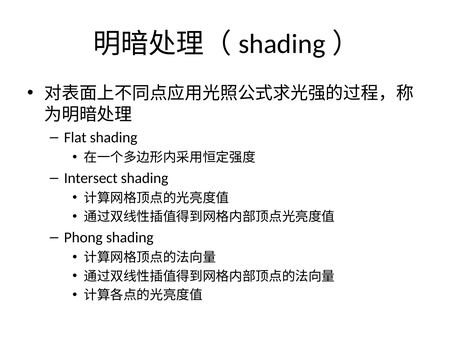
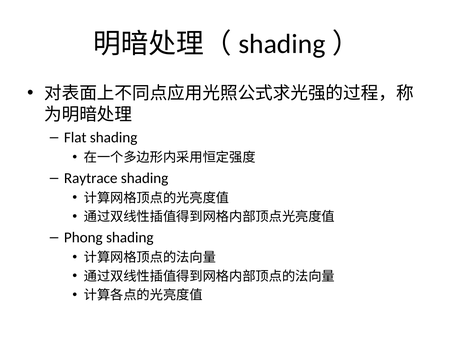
Intersect: Intersect -> Raytrace
